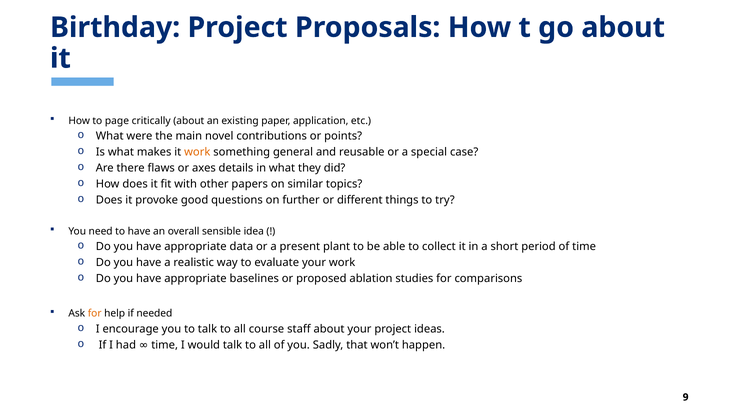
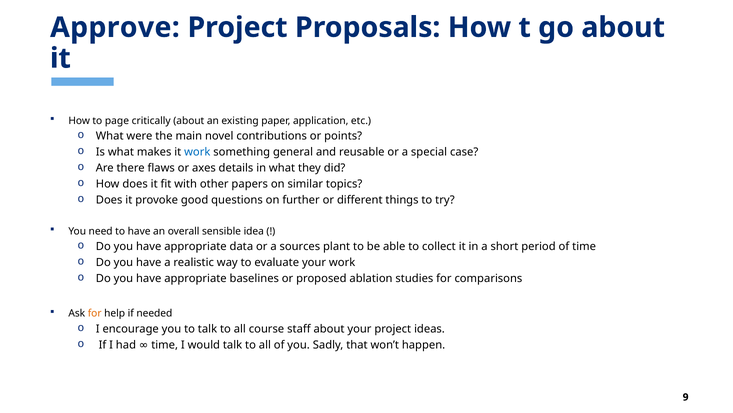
Birthday: Birthday -> Approve
work at (197, 152) colour: orange -> blue
present: present -> sources
